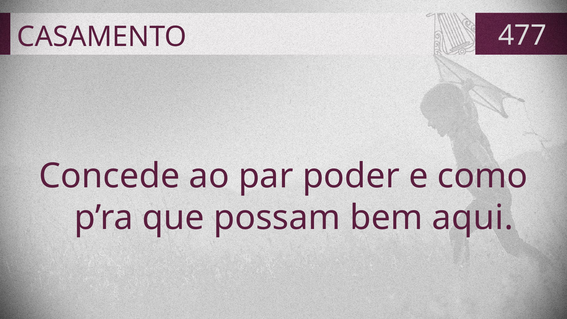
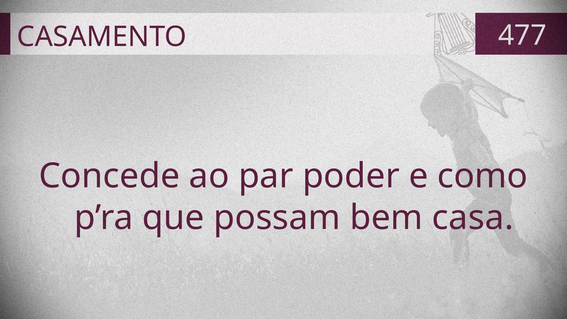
aqui: aqui -> casa
